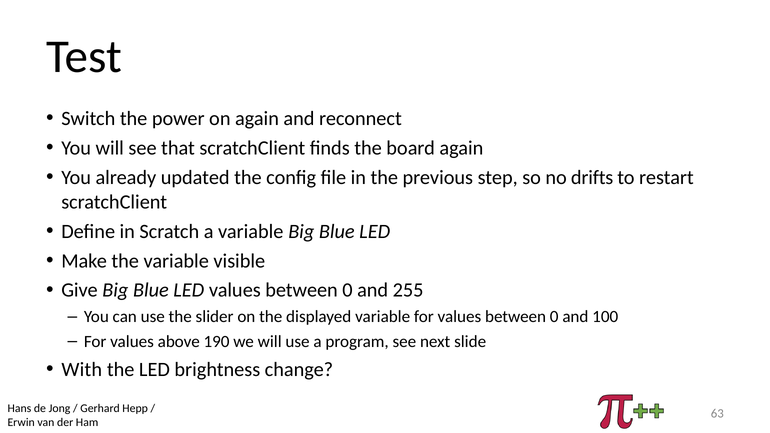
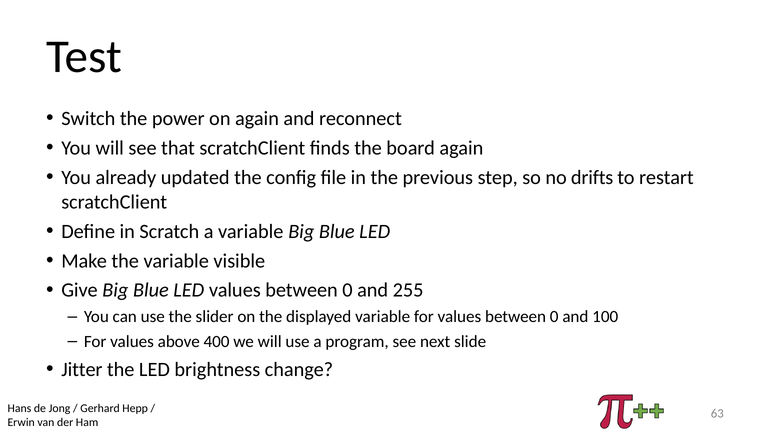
190: 190 -> 400
With: With -> Jitter
